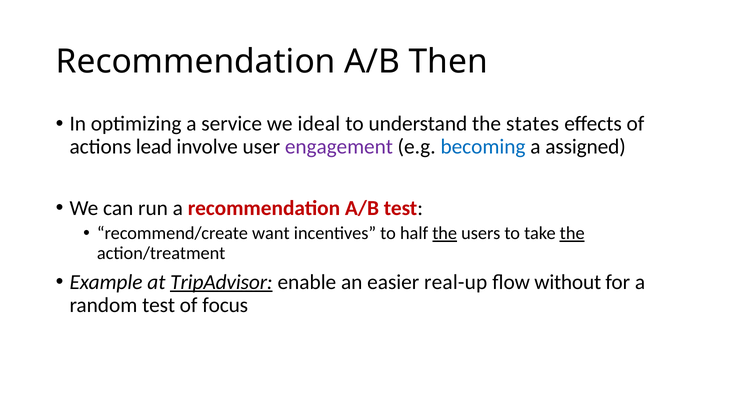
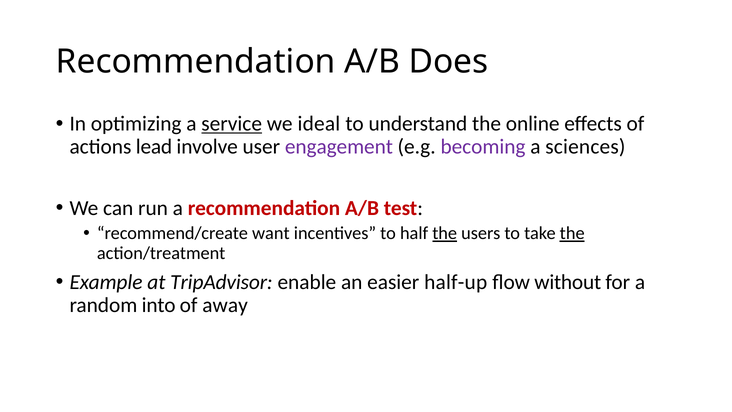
Then: Then -> Does
service underline: none -> present
states: states -> online
becoming colour: blue -> purple
assigned: assigned -> sciences
TripAdvisor underline: present -> none
real-up: real-up -> half-up
random test: test -> into
focus: focus -> away
